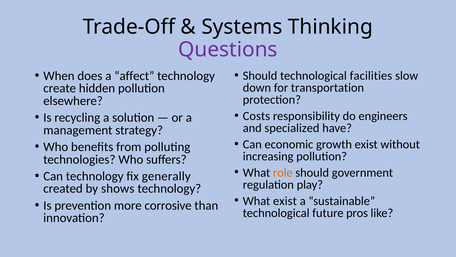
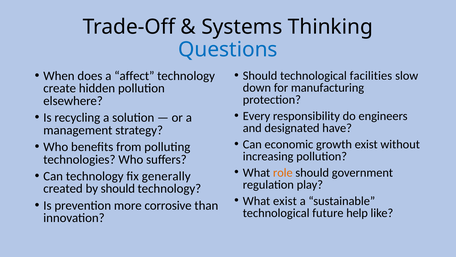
Questions colour: purple -> blue
transportation: transportation -> manufacturing
Costs: Costs -> Every
specialized: specialized -> designated
by shows: shows -> should
pros: pros -> help
